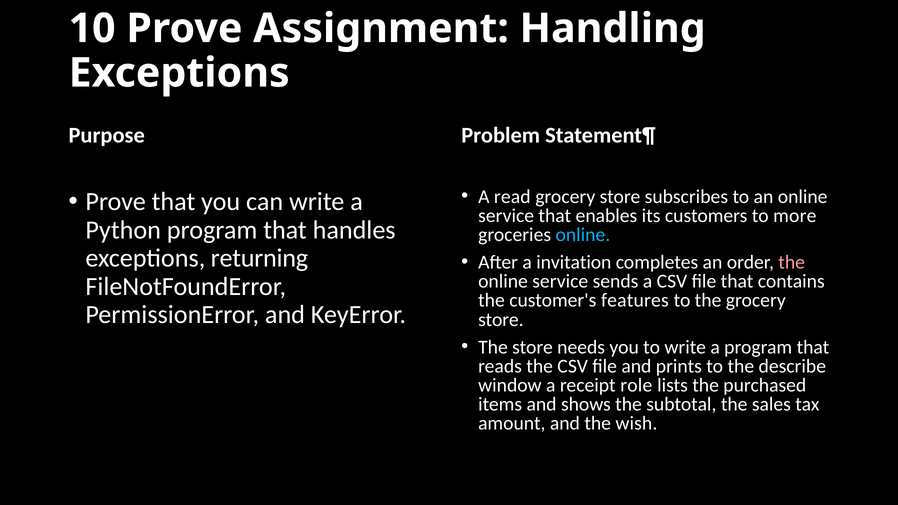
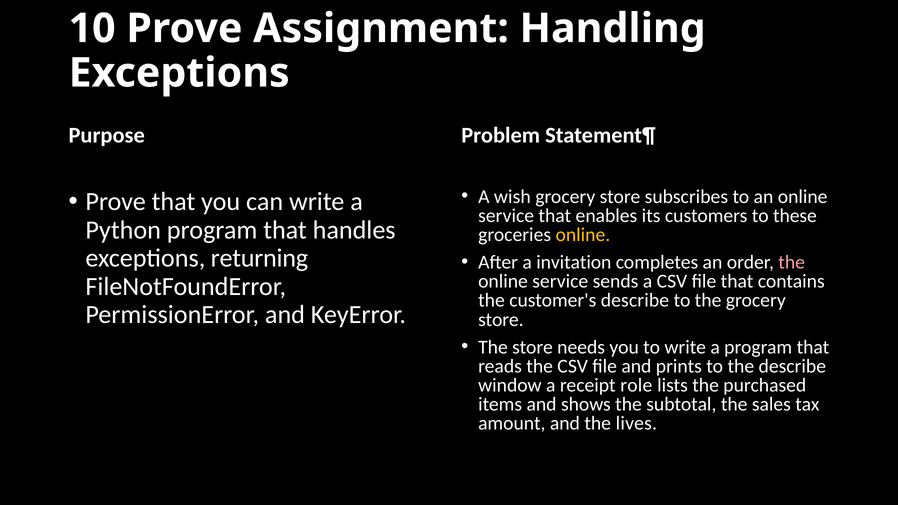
read: read -> wish
more: more -> these
online at (583, 235) colour: light blue -> yellow
customer's features: features -> describe
wish: wish -> lives
